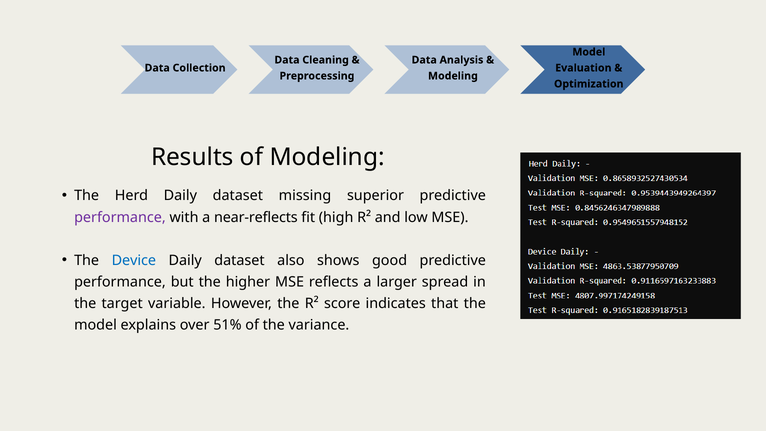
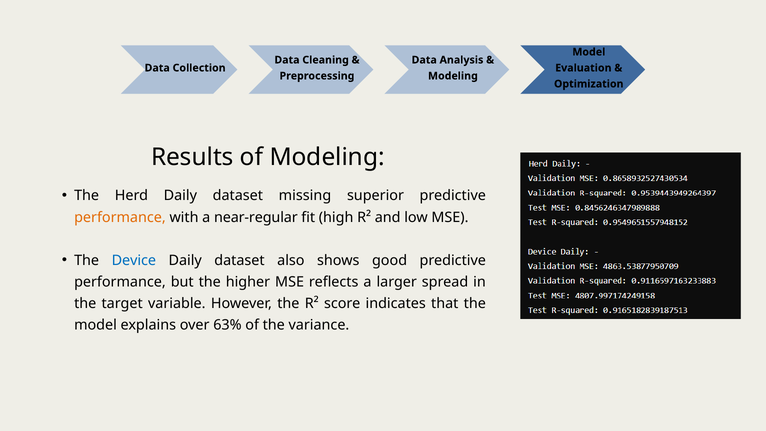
performance at (120, 217) colour: purple -> orange
near-reflects: near-reflects -> near-regular
51%: 51% -> 63%
